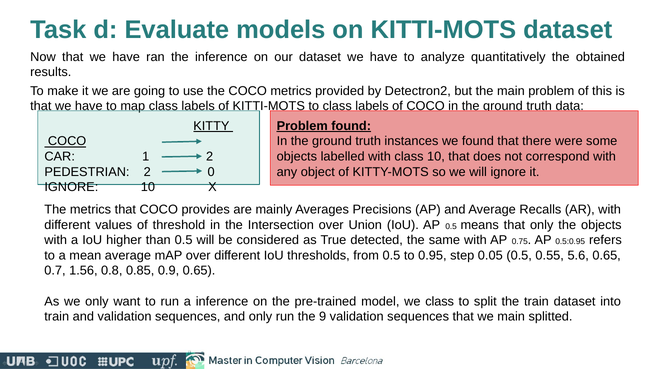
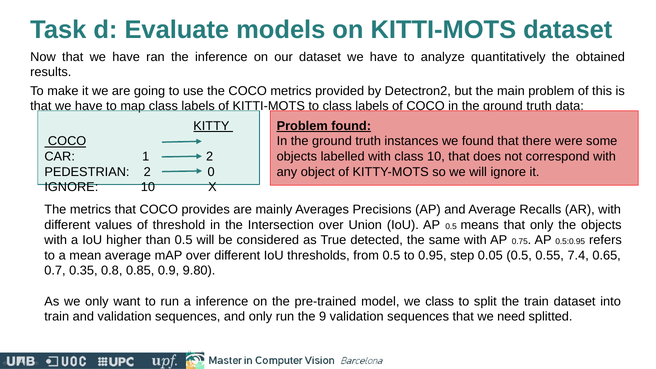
5.6: 5.6 -> 7.4
1.56: 1.56 -> 0.35
0.9 0.65: 0.65 -> 9.80
we main: main -> need
